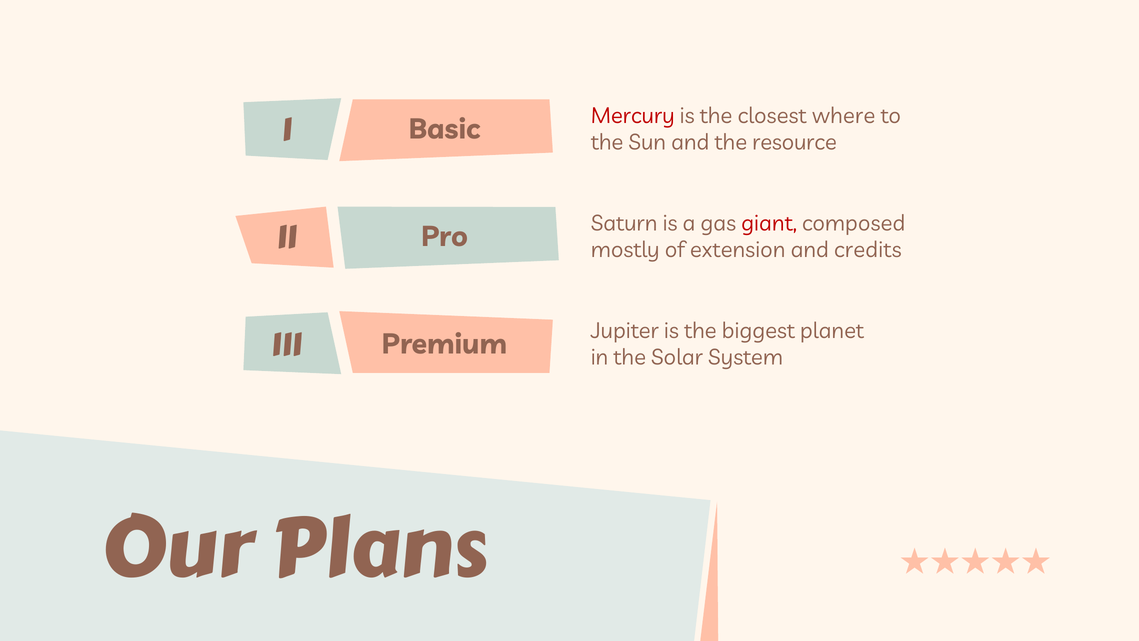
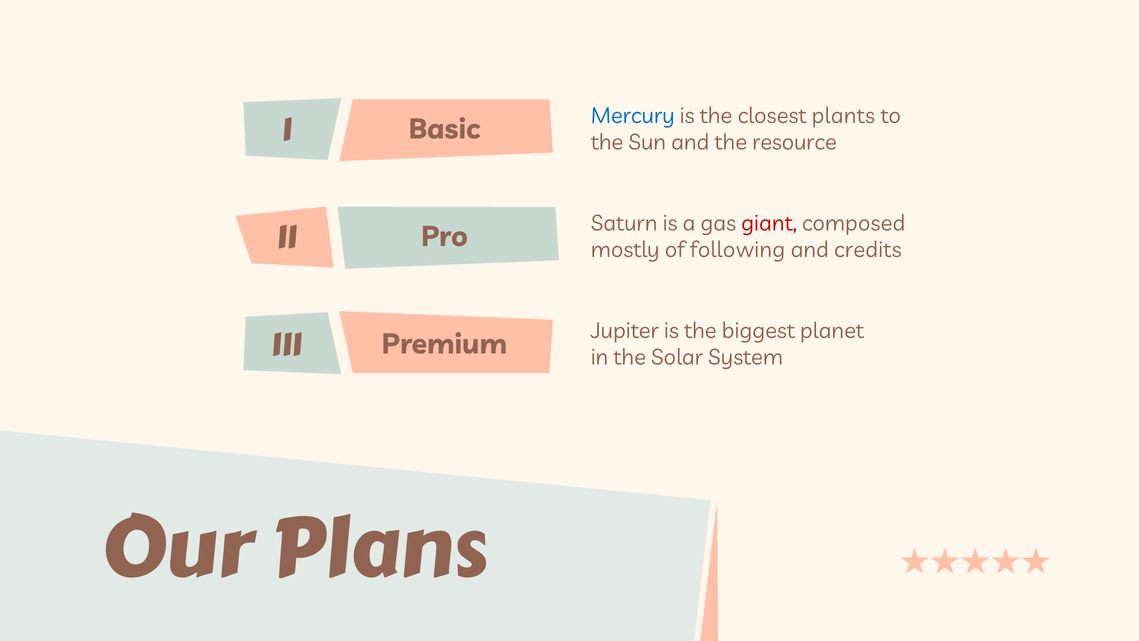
Mercury colour: red -> blue
where: where -> plants
extension: extension -> following
